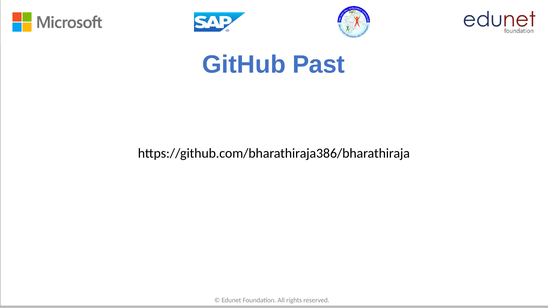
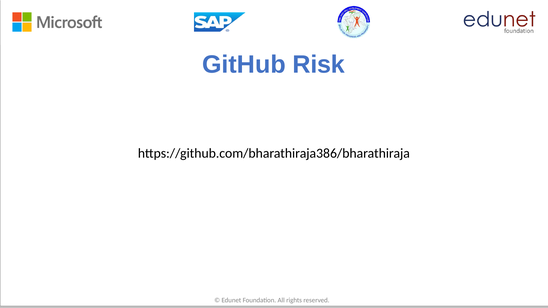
Past: Past -> Risk
